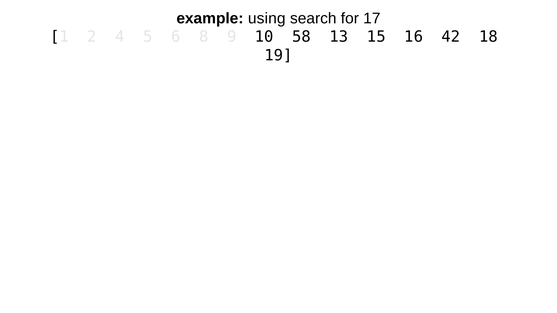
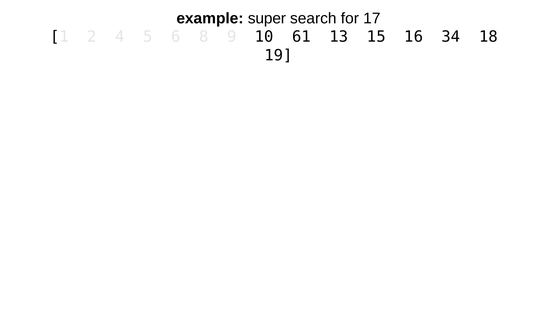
using: using -> super
58: 58 -> 61
42: 42 -> 34
